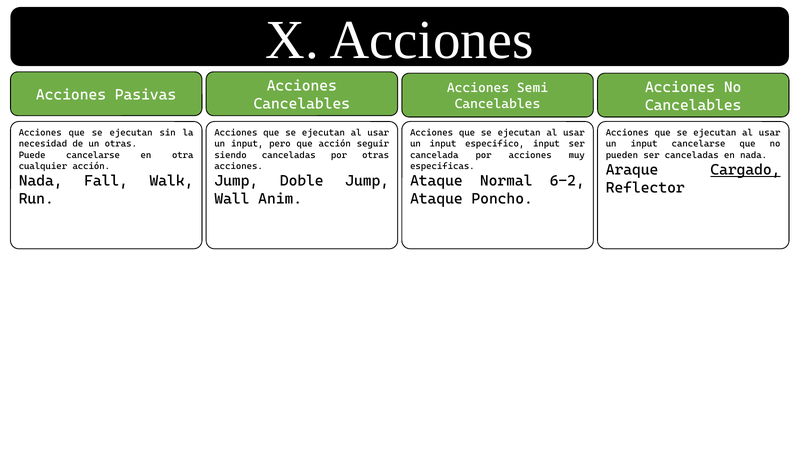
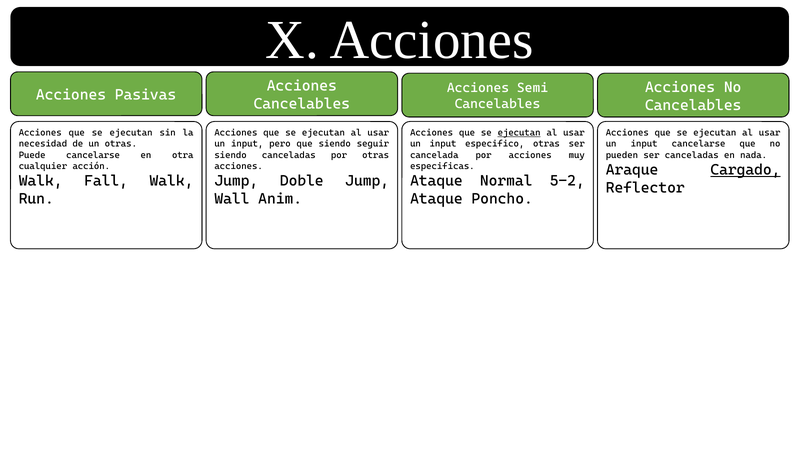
ejecutan at (519, 133) underline: none -> present
que acción: acción -> siendo
especifico input: input -> otras
Nada at (41, 181): Nada -> Walk
6-2: 6-2 -> 5-2
